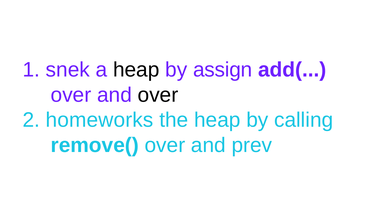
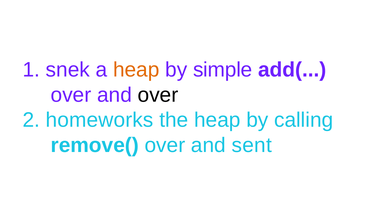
heap at (136, 70) colour: black -> orange
assign: assign -> simple
prev: prev -> sent
